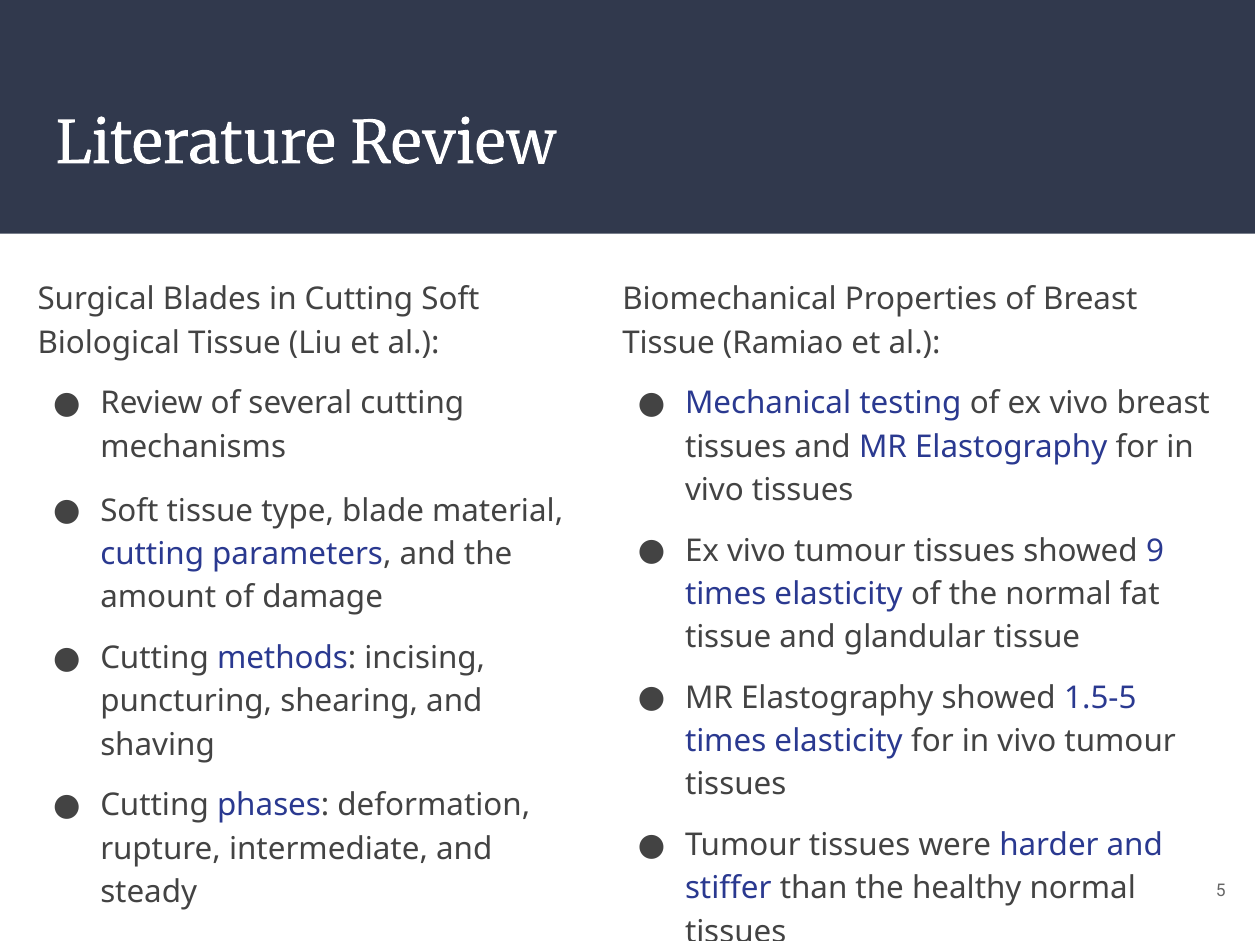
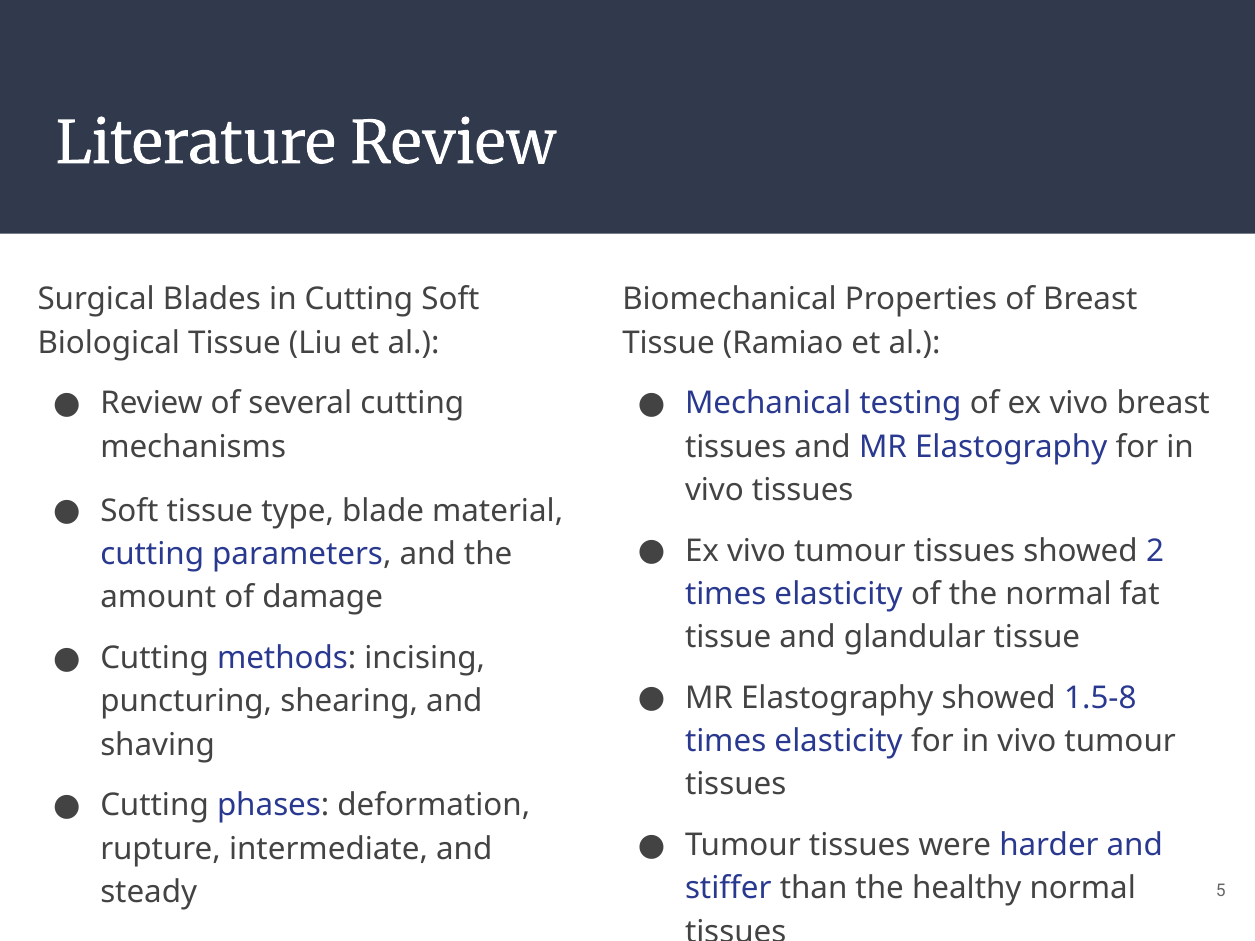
9: 9 -> 2
1.5-5: 1.5-5 -> 1.5-8
